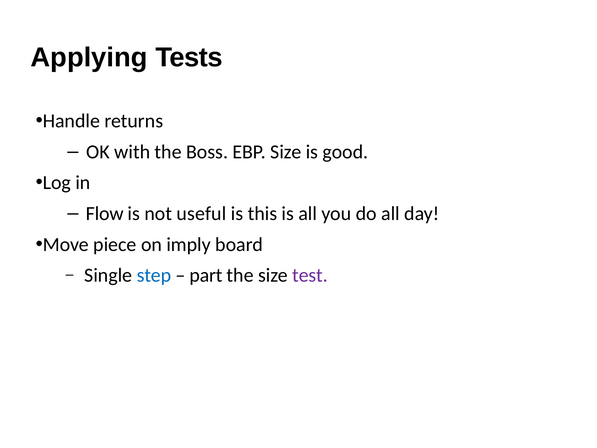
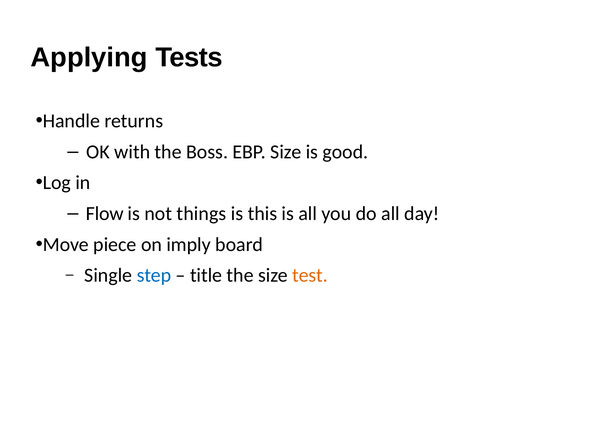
useful: useful -> things
part: part -> title
test colour: purple -> orange
